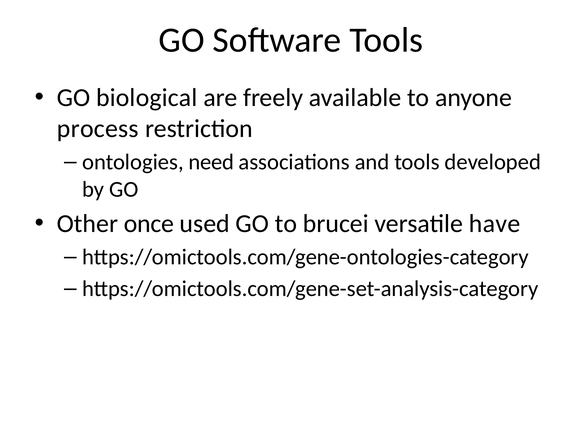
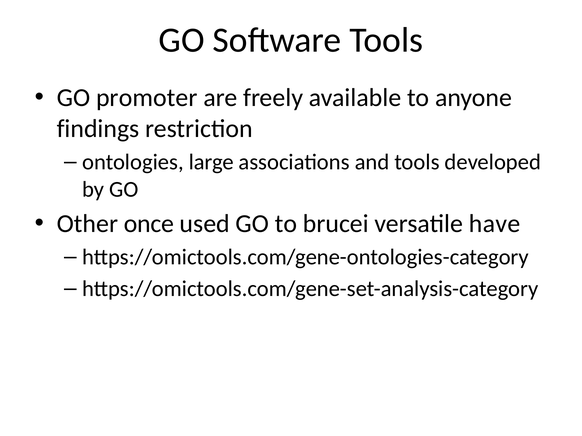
biological: biological -> promoter
process: process -> findings
need: need -> large
